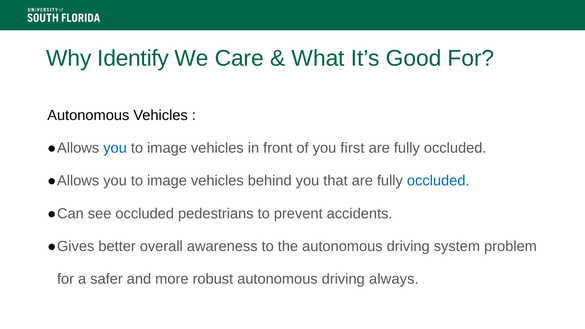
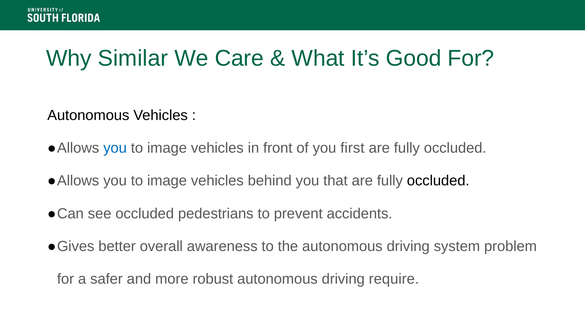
Identify: Identify -> Similar
occluded at (438, 181) colour: blue -> black
always: always -> require
